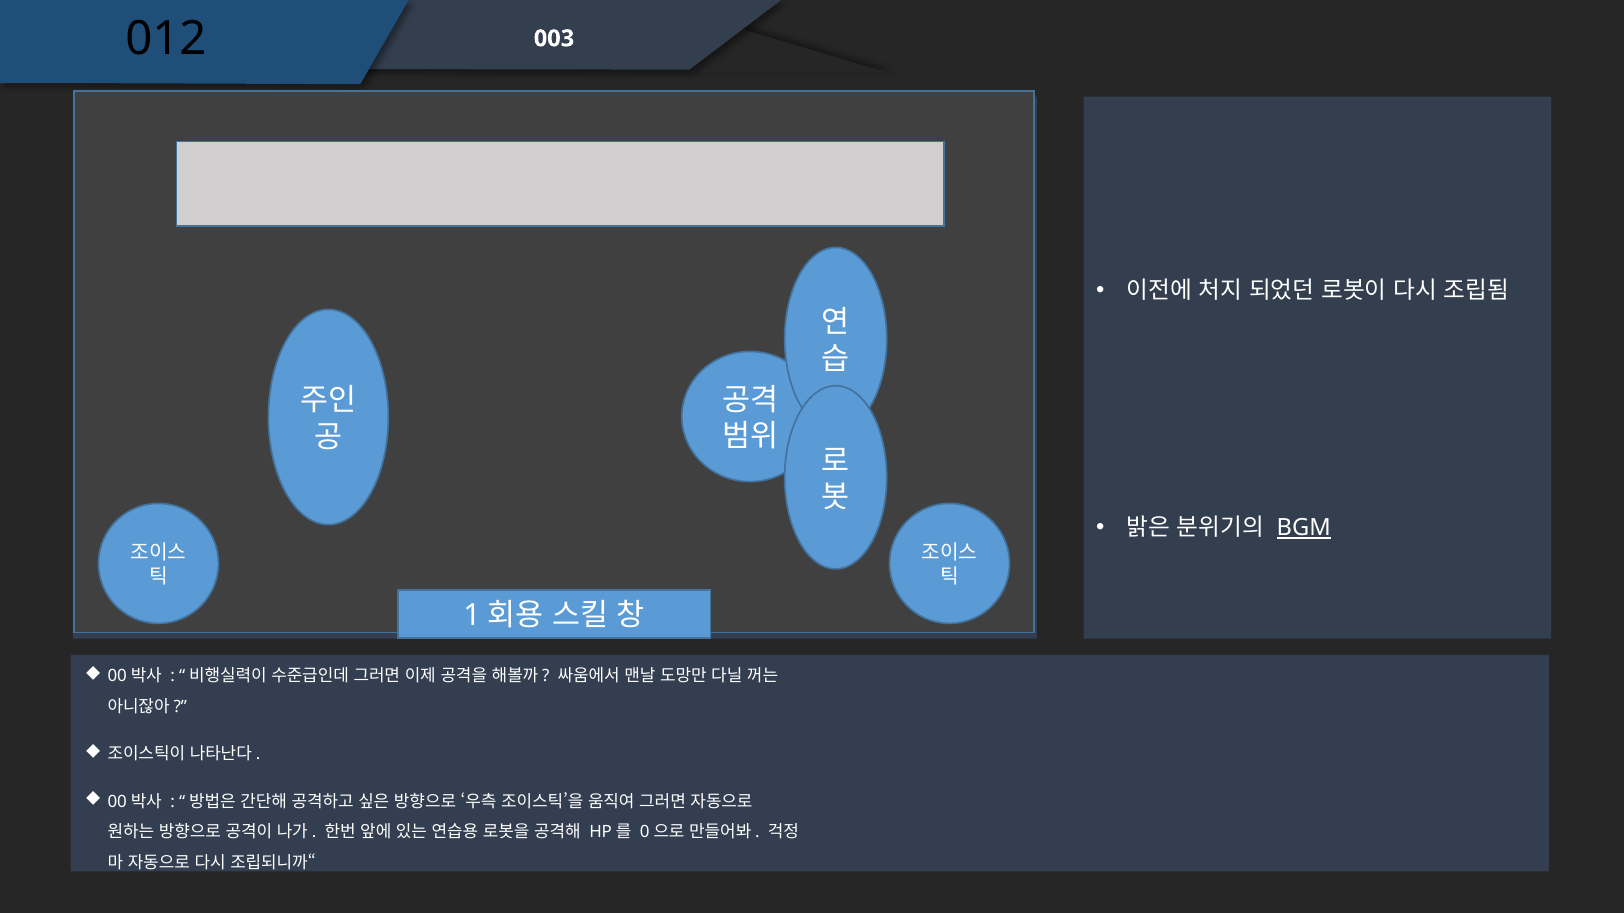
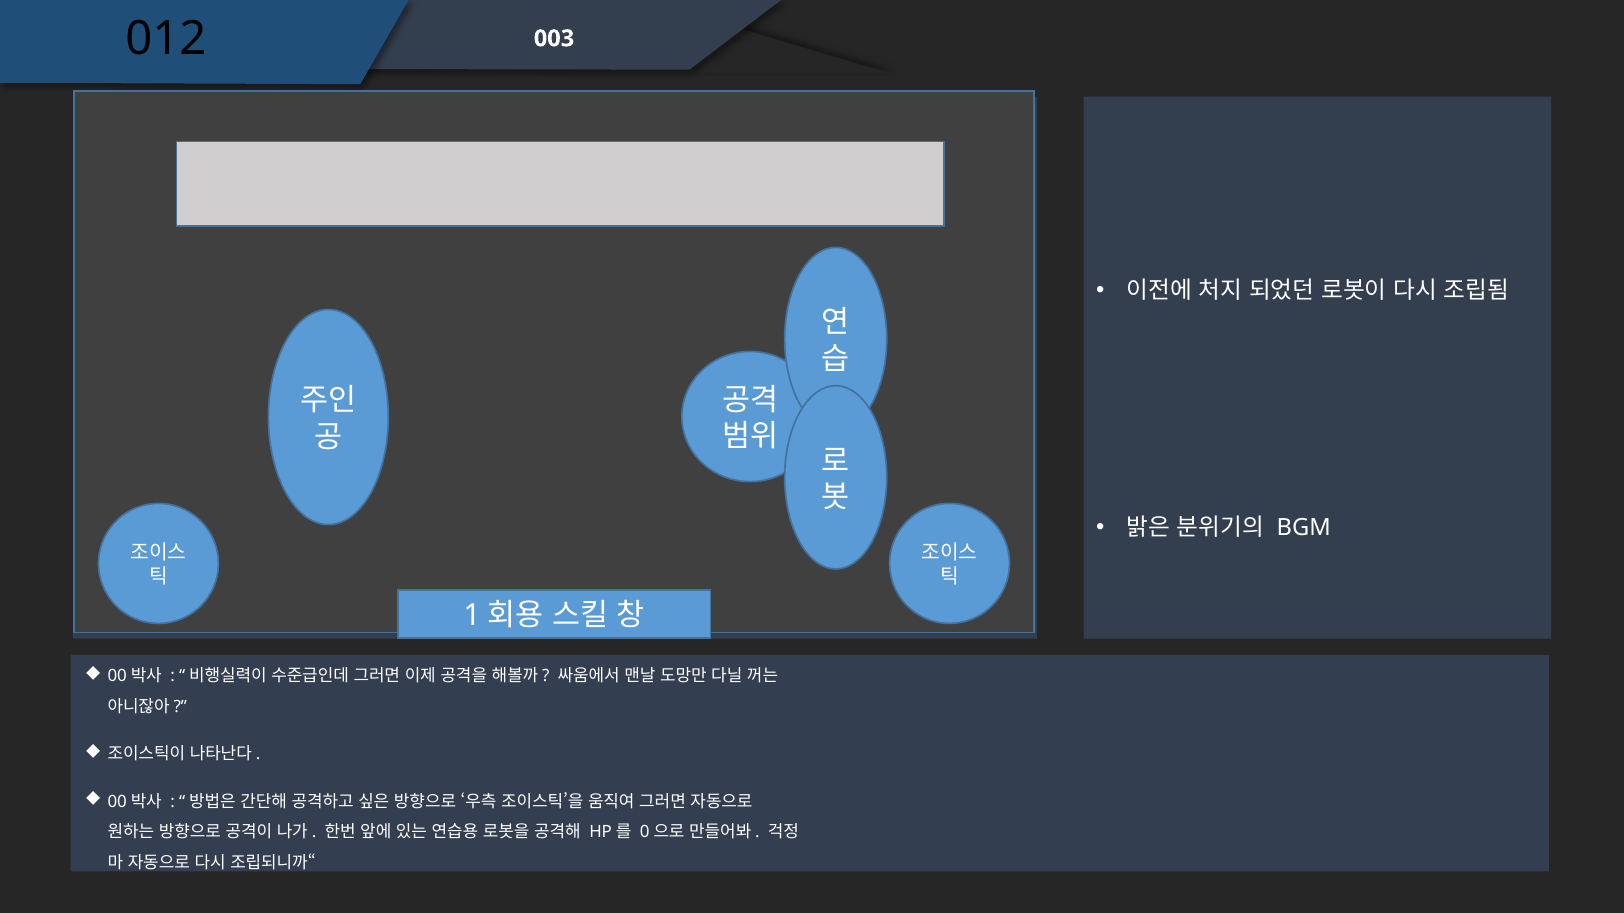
BGM underline: present -> none
